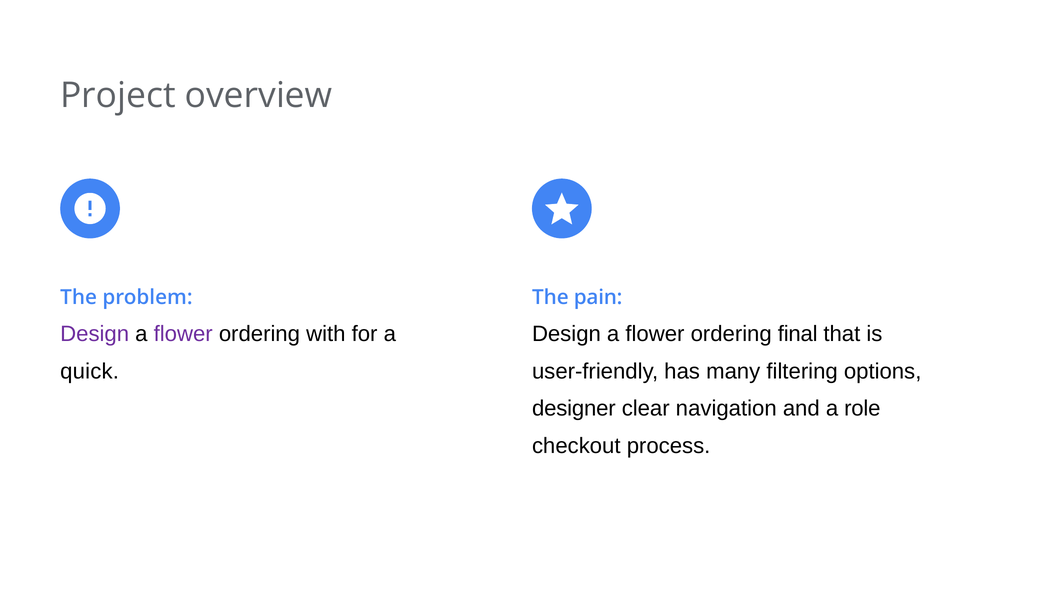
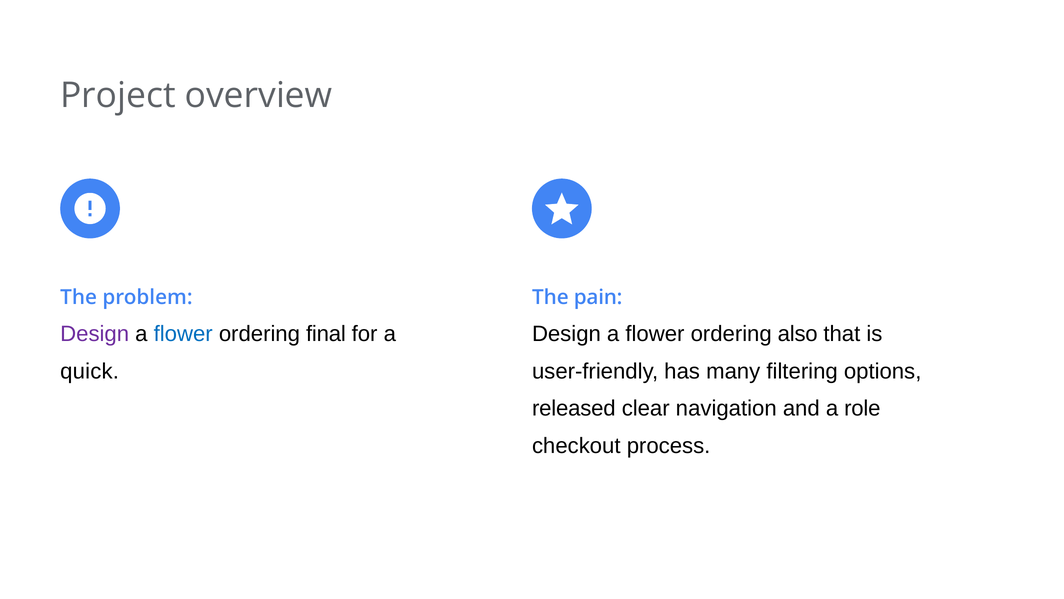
flower at (183, 334) colour: purple -> blue
with: with -> final
final: final -> also
designer: designer -> released
